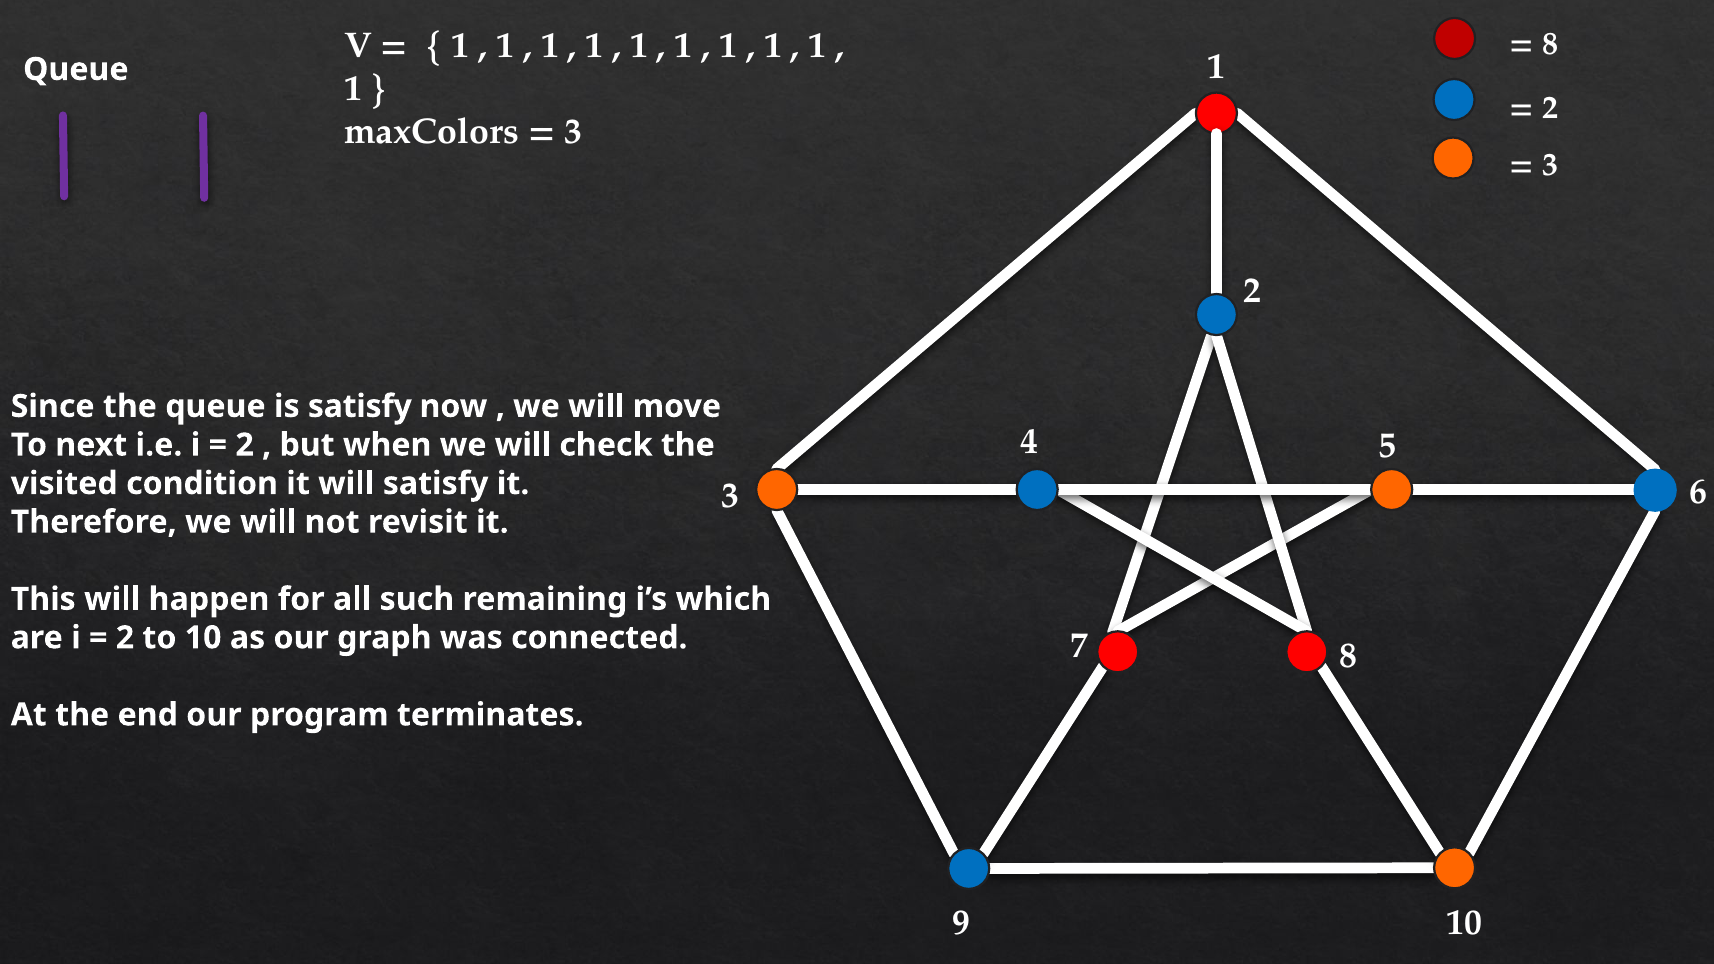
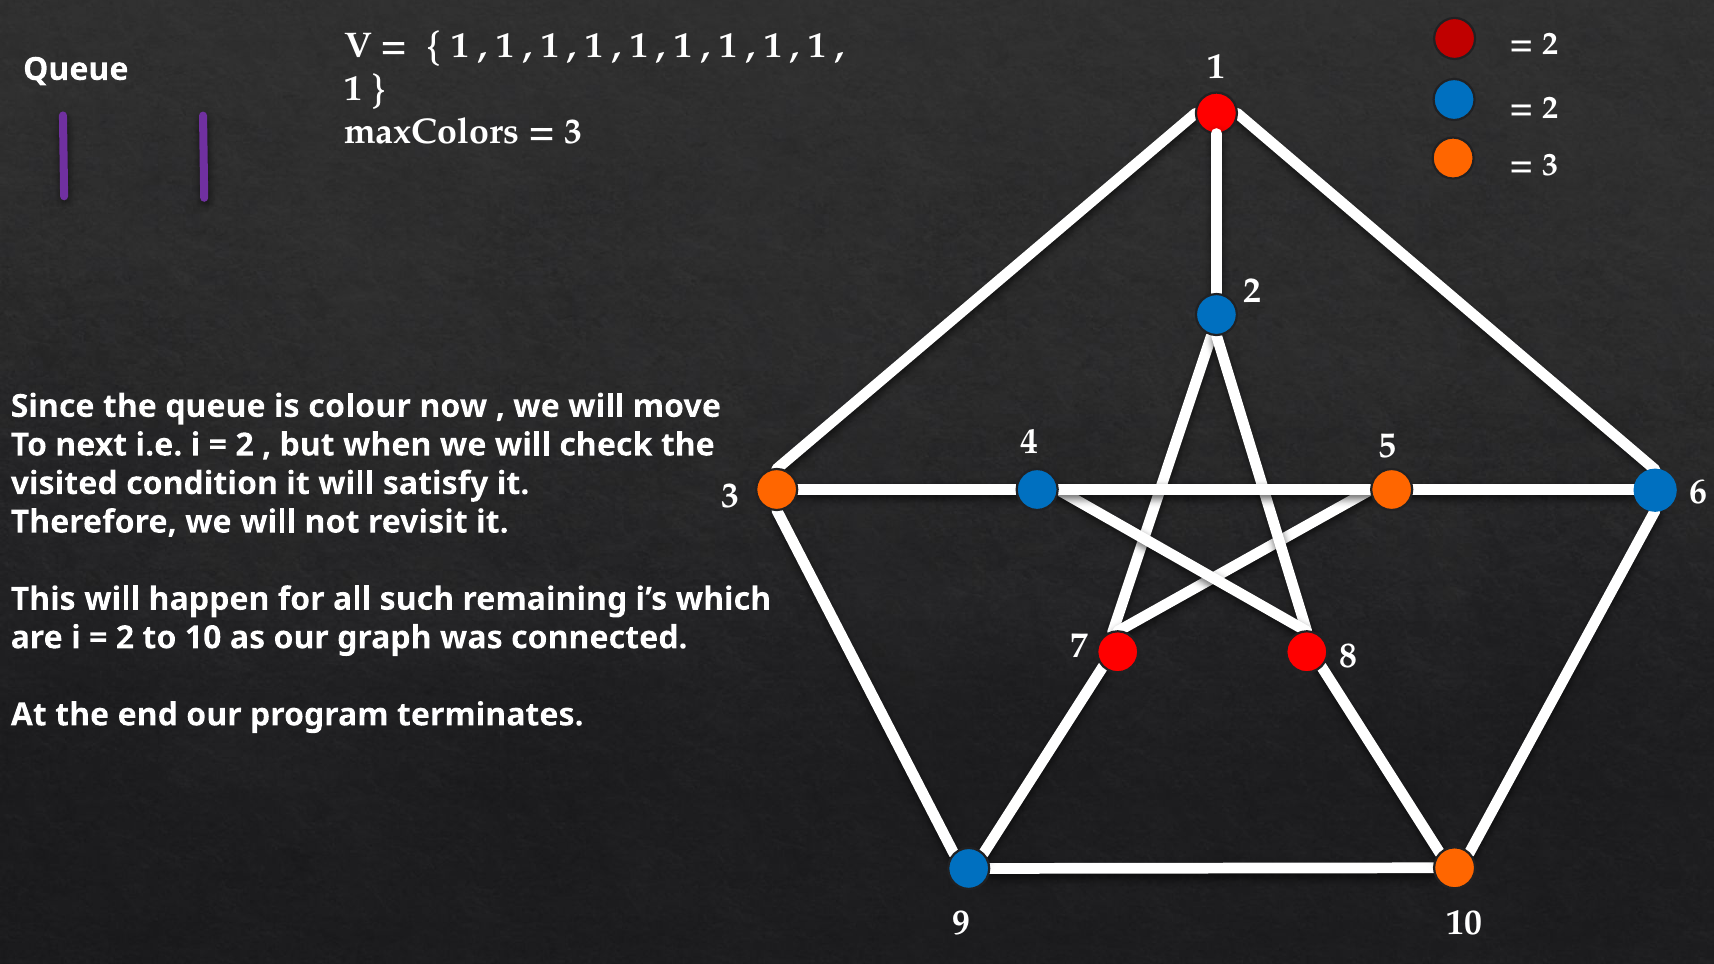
8 at (1550, 43): 8 -> 2
is satisfy: satisfy -> colour
